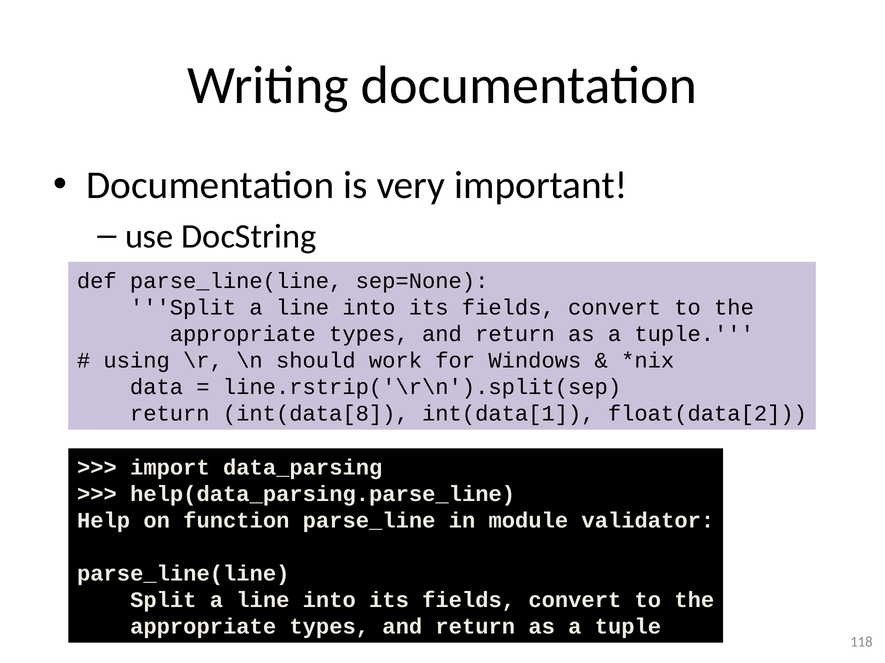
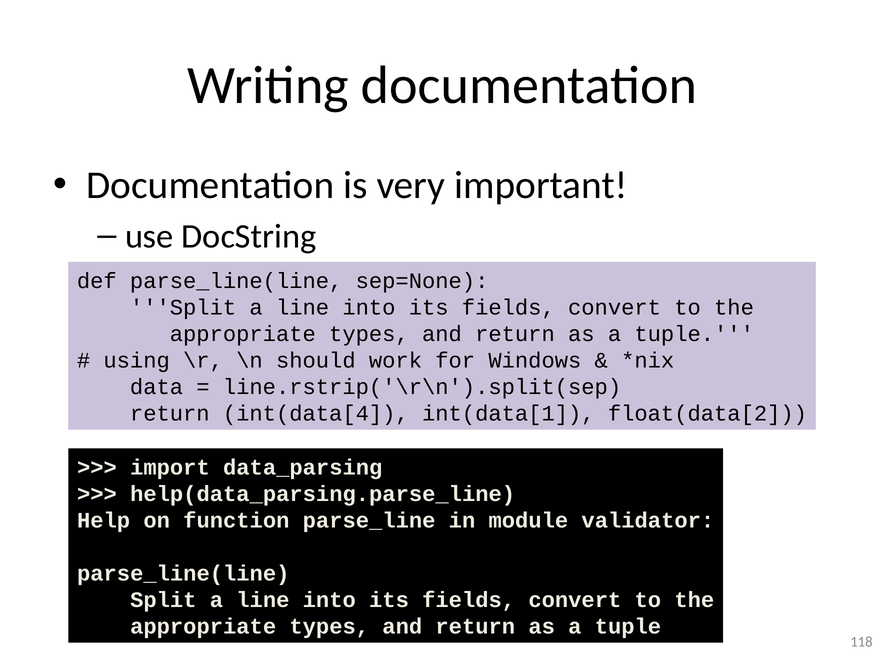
int(data[8: int(data[8 -> int(data[4
